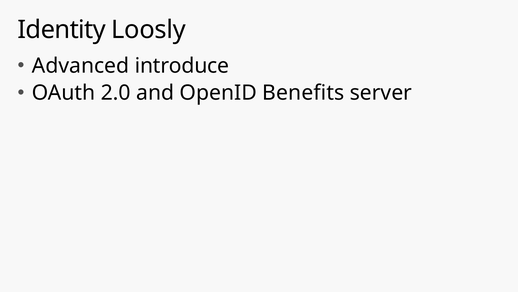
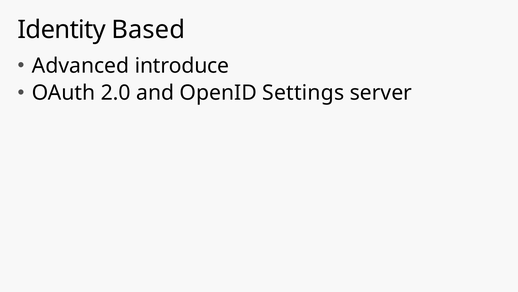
Loosly: Loosly -> Based
Benefits: Benefits -> Settings
